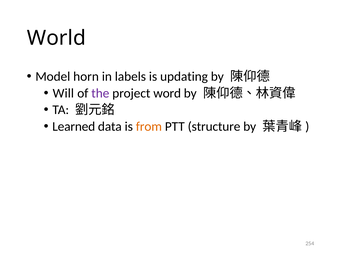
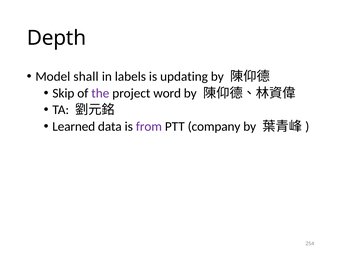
World: World -> Depth
horn: horn -> shall
Will: Will -> Skip
from colour: orange -> purple
structure: structure -> company
